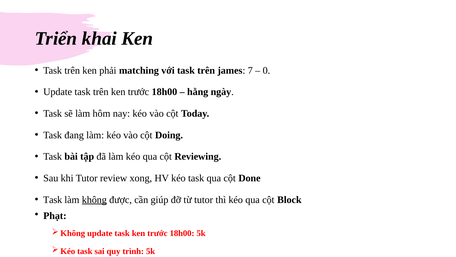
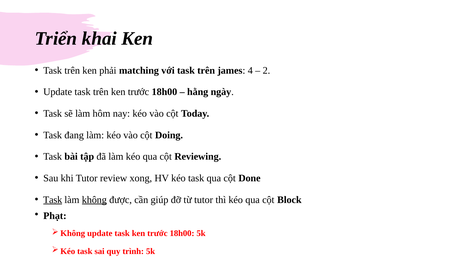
7: 7 -> 4
0: 0 -> 2
Task at (53, 199) underline: none -> present
